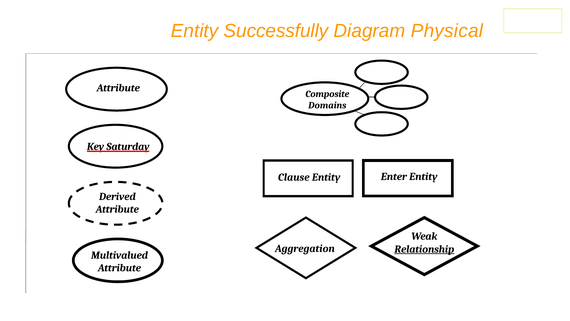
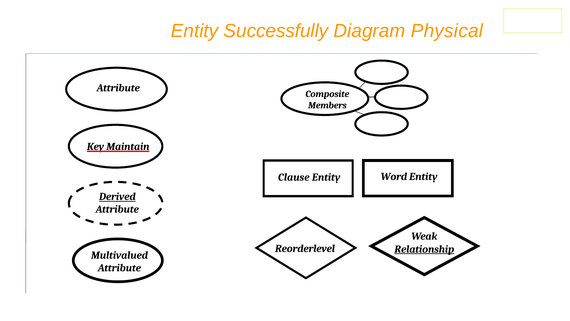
Domains: Domains -> Members
Saturday: Saturday -> Maintain
Enter: Enter -> Word
Derived underline: none -> present
Aggregation: Aggregation -> Reorderlevel
